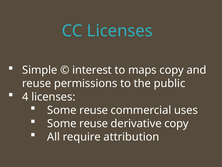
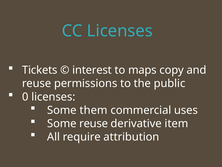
Simple: Simple -> Tickets
4: 4 -> 0
reuse at (94, 110): reuse -> them
derivative copy: copy -> item
